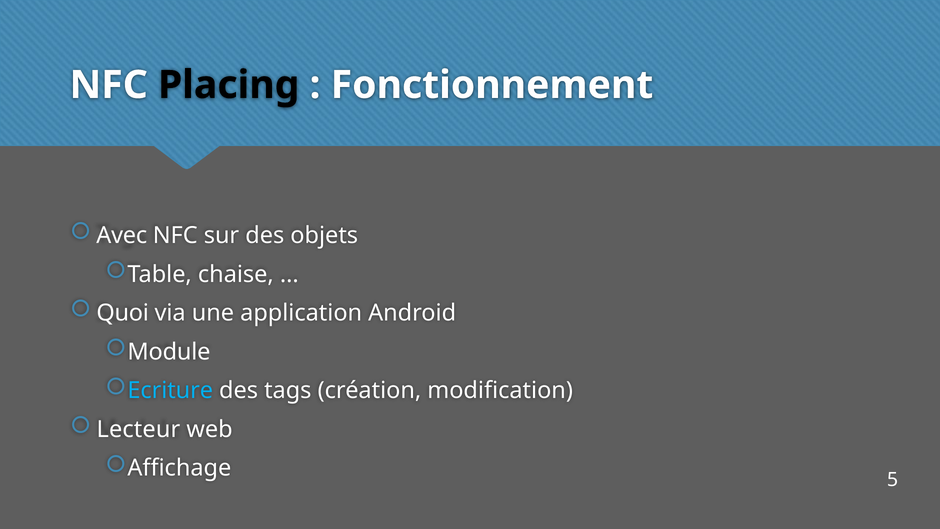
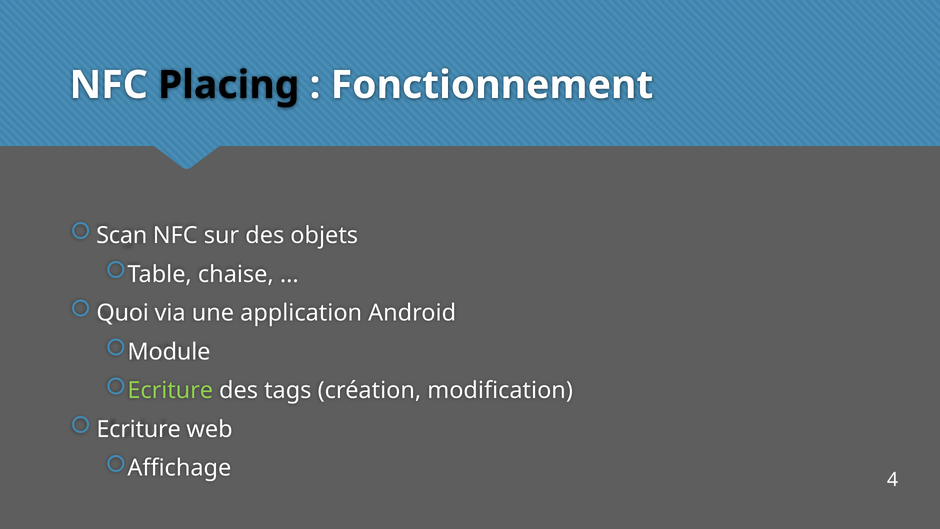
Avec: Avec -> Scan
Ecriture at (170, 390) colour: light blue -> light green
Lecteur at (138, 429): Lecteur -> Ecriture
5: 5 -> 4
